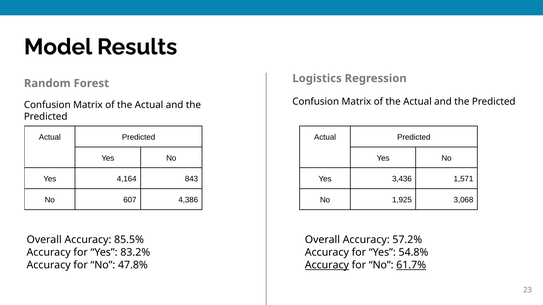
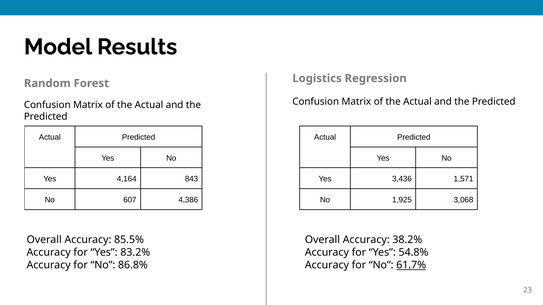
57.2%: 57.2% -> 38.2%
47.8%: 47.8% -> 86.8%
Accuracy at (327, 265) underline: present -> none
